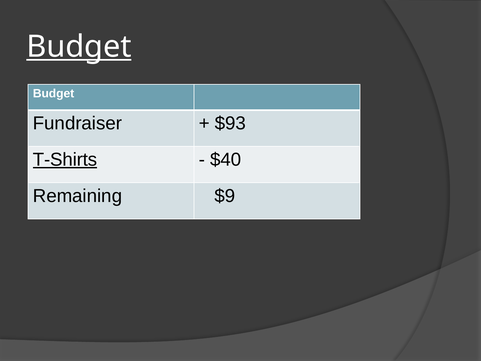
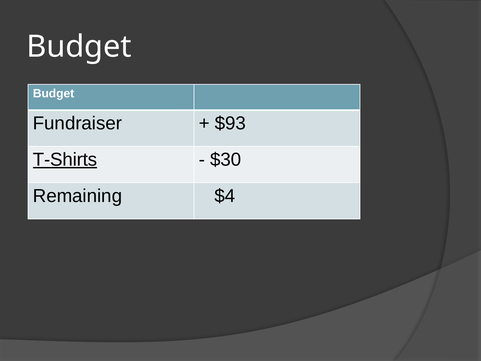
Budget at (79, 47) underline: present -> none
$40: $40 -> $30
$9: $9 -> $4
